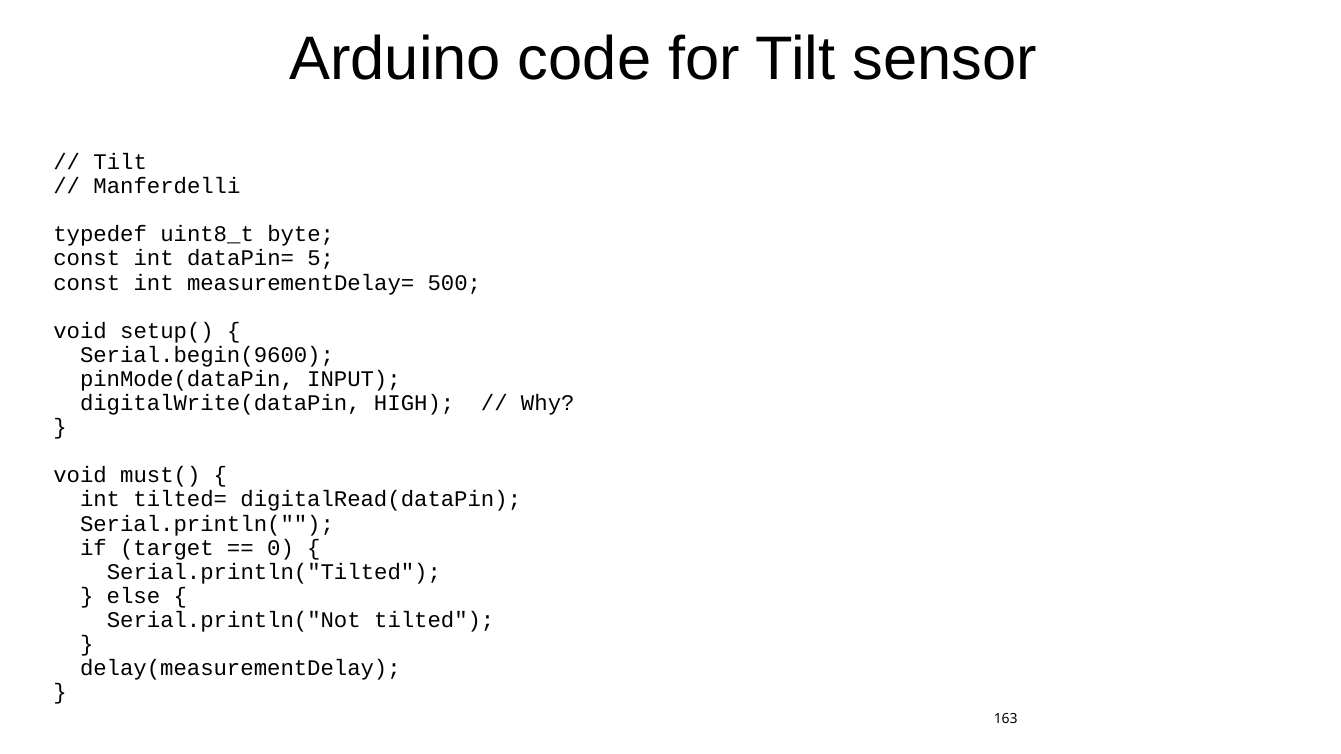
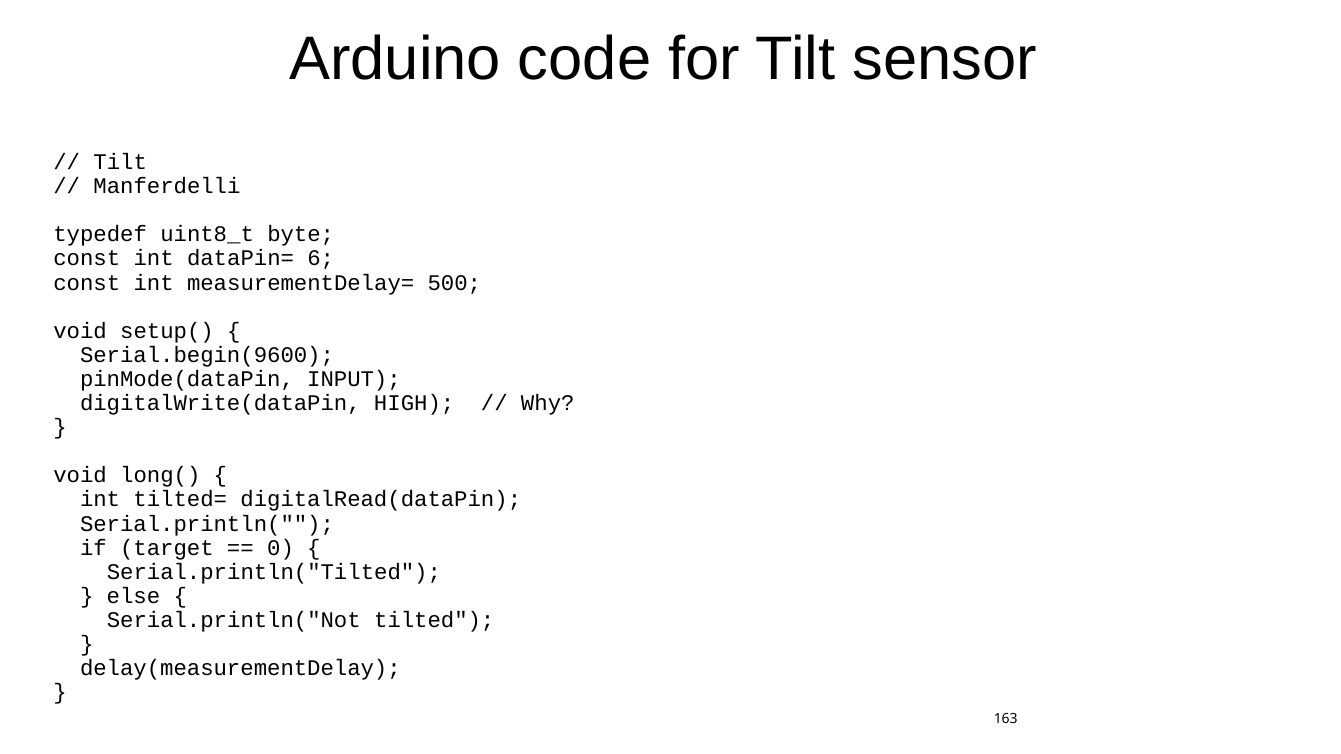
5: 5 -> 6
must(: must( -> long(
